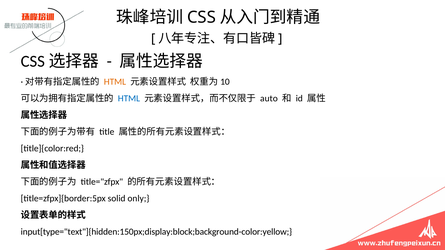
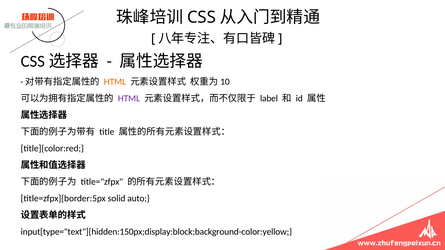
HTML at (129, 99) colour: blue -> purple
auto: auto -> label
only: only -> auto
